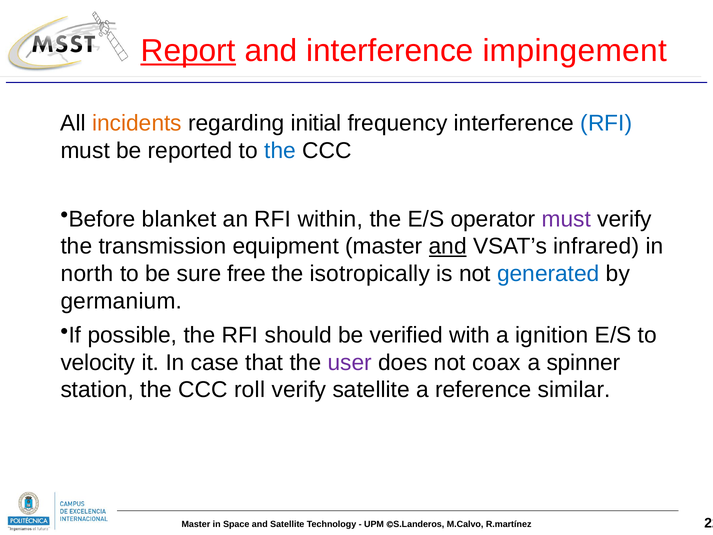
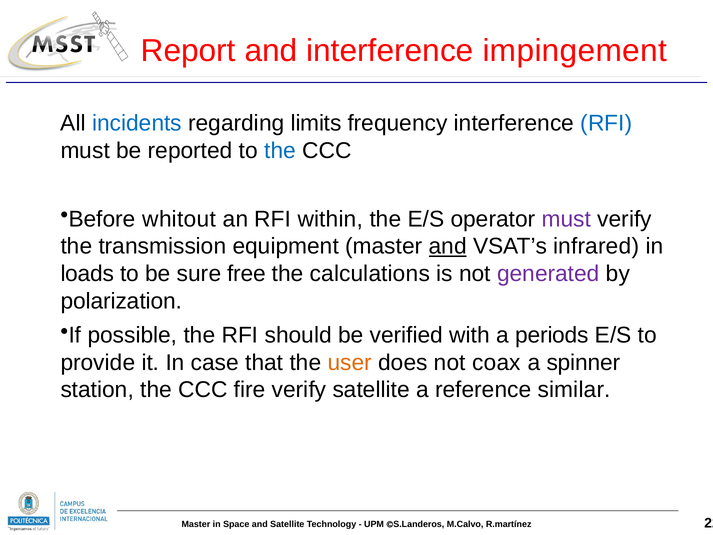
Report underline: present -> none
incidents colour: orange -> blue
initial: initial -> limits
blanket: blanket -> whitout
north: north -> loads
isotropically: isotropically -> calculations
generated colour: blue -> purple
germanium: germanium -> polarization
ignition: ignition -> periods
velocity: velocity -> provide
user colour: purple -> orange
roll: roll -> fire
